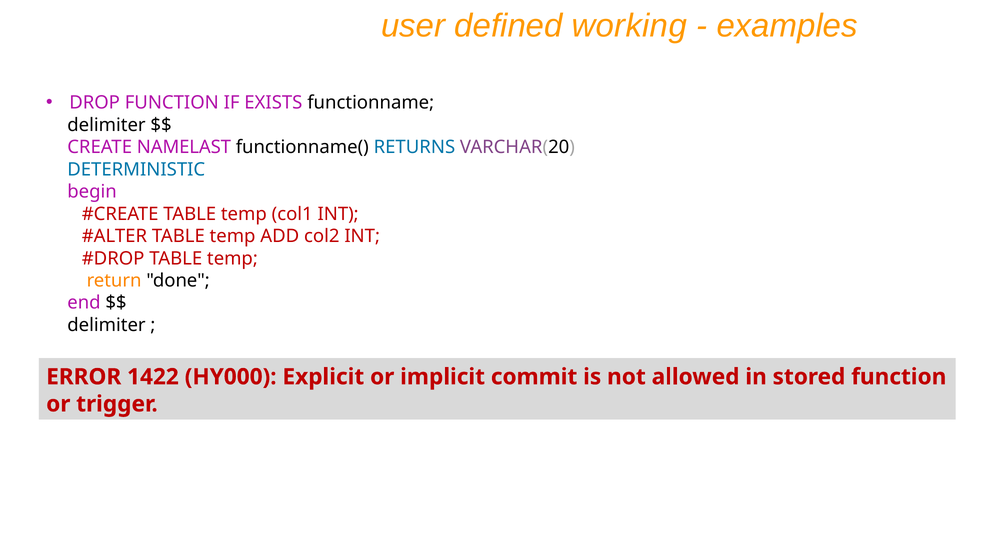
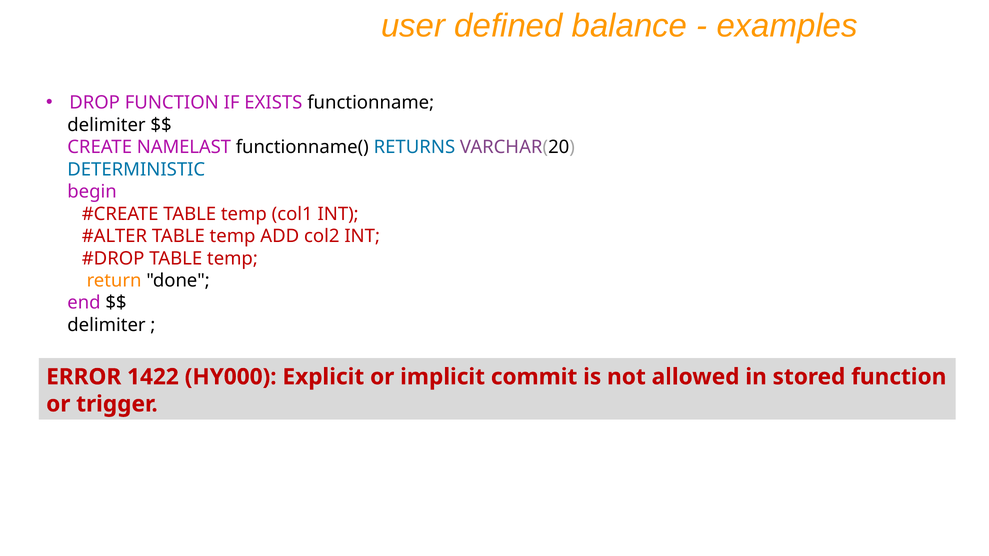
working: working -> balance
